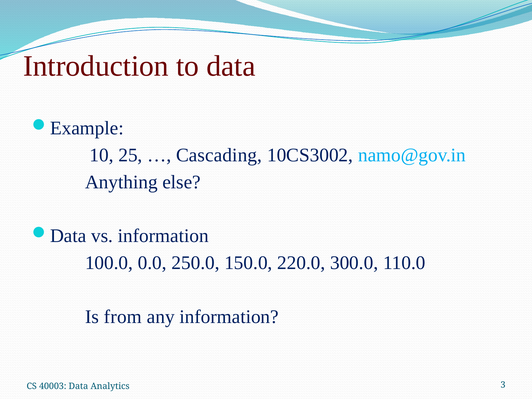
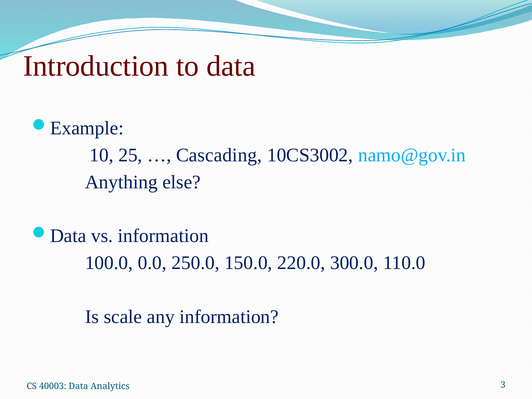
from: from -> scale
